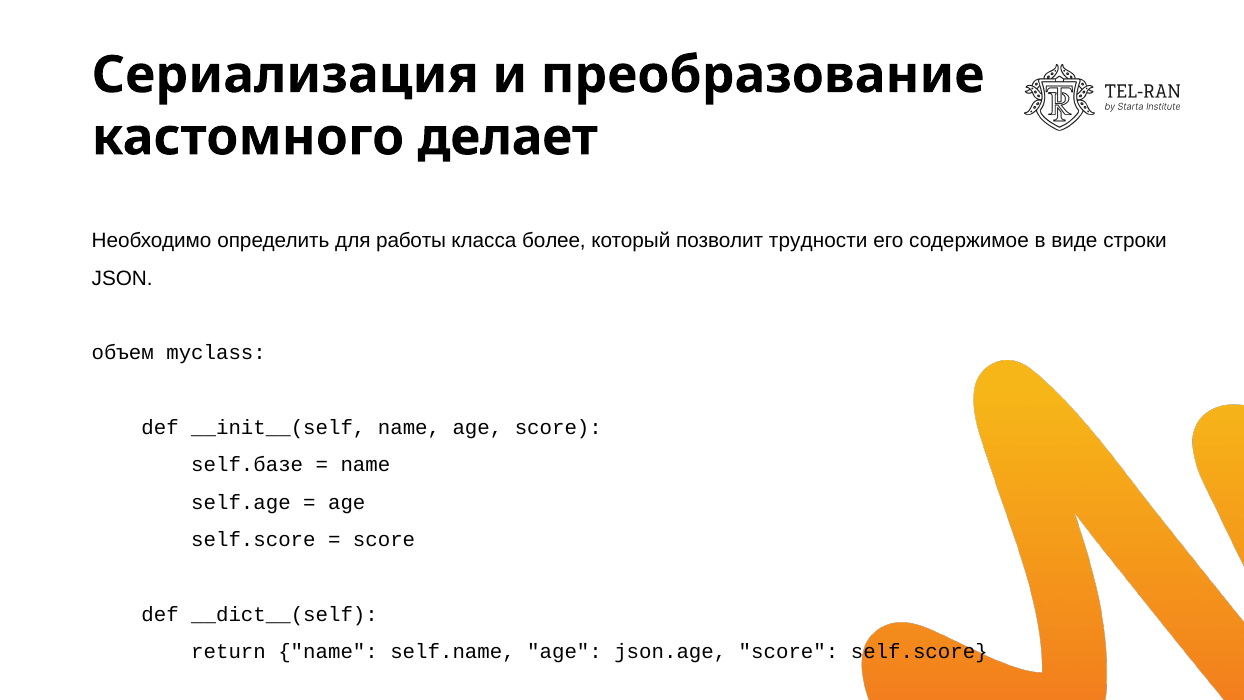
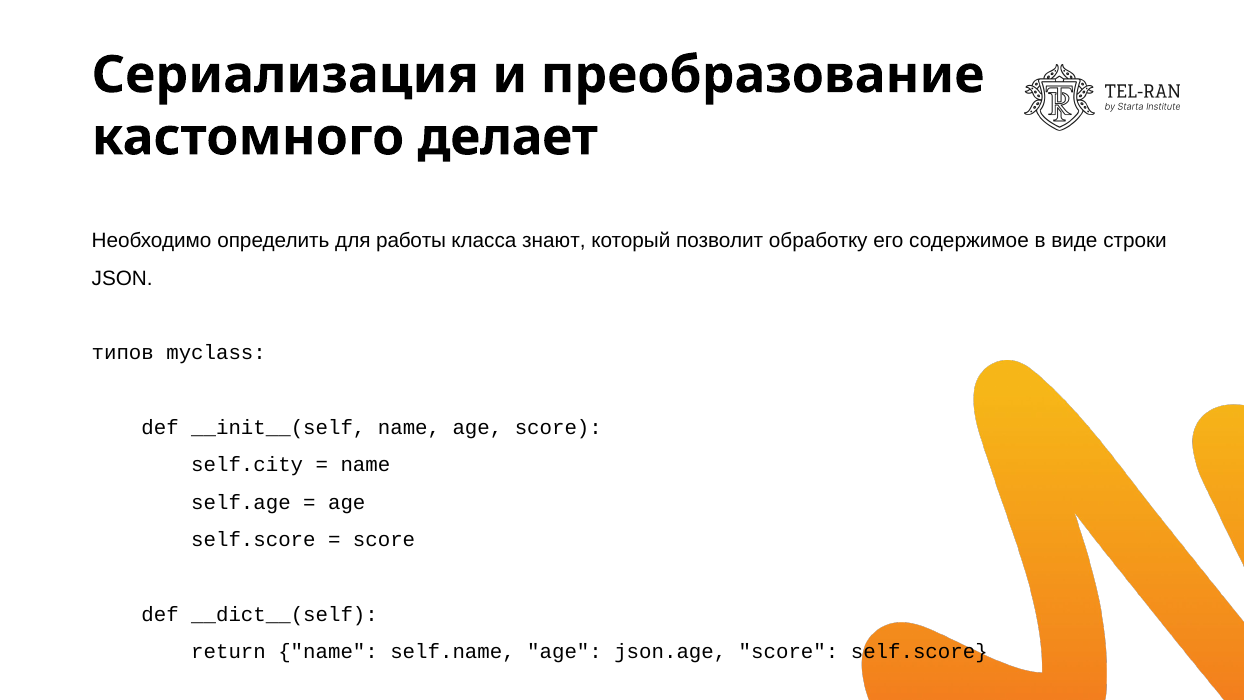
более: более -> знают
трудности: трудности -> обработку
объем: объем -> типов
self.базе: self.базе -> self.city
